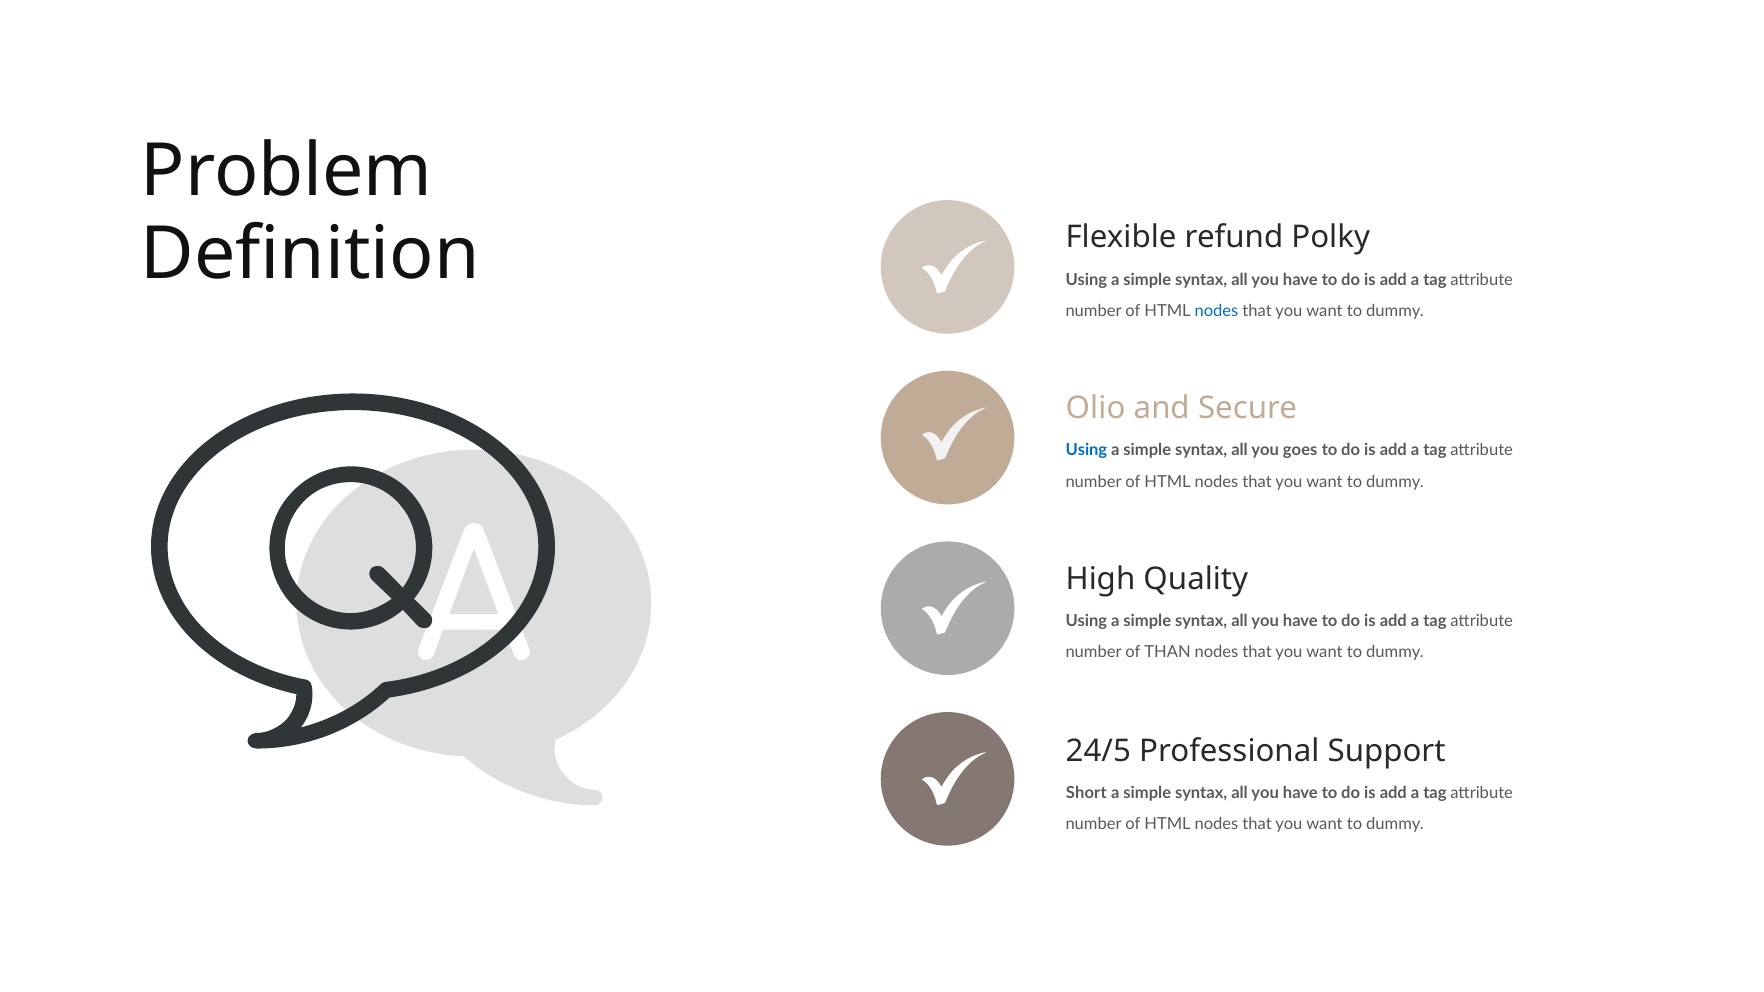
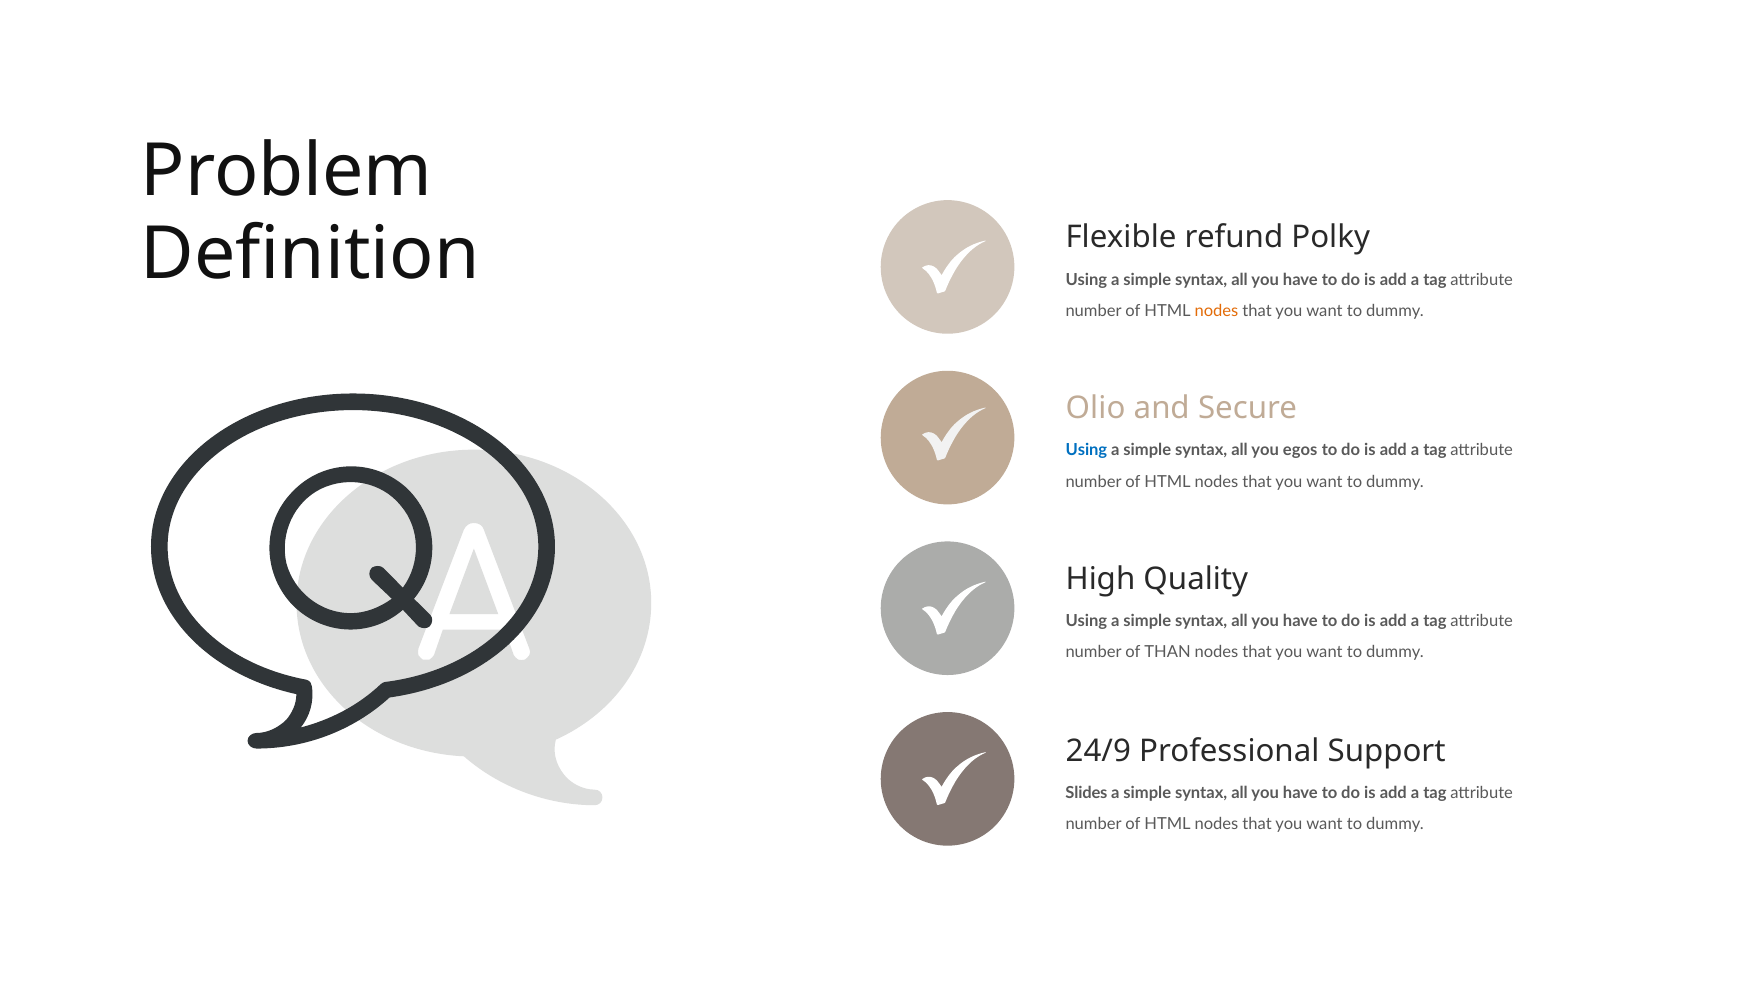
nodes at (1216, 311) colour: blue -> orange
goes: goes -> egos
24/5: 24/5 -> 24/9
Short: Short -> Slides
